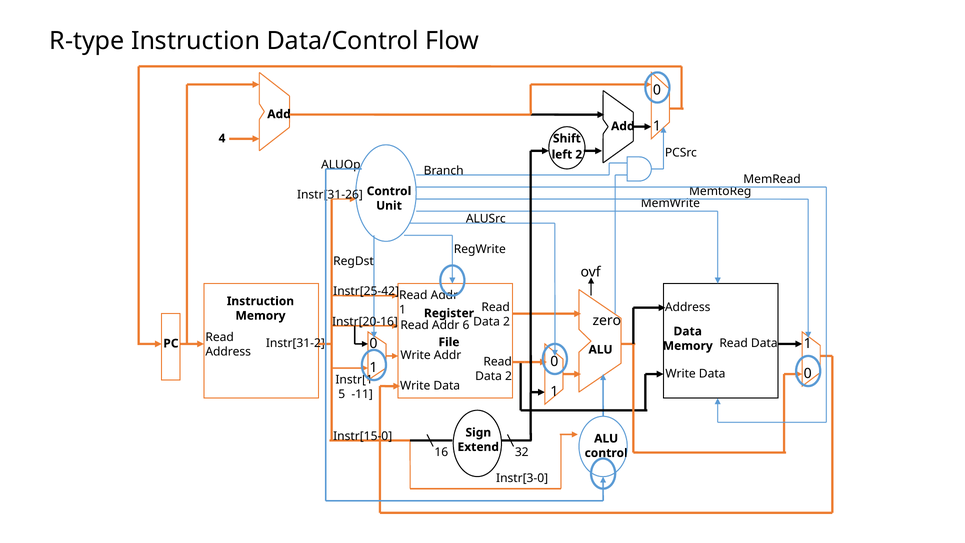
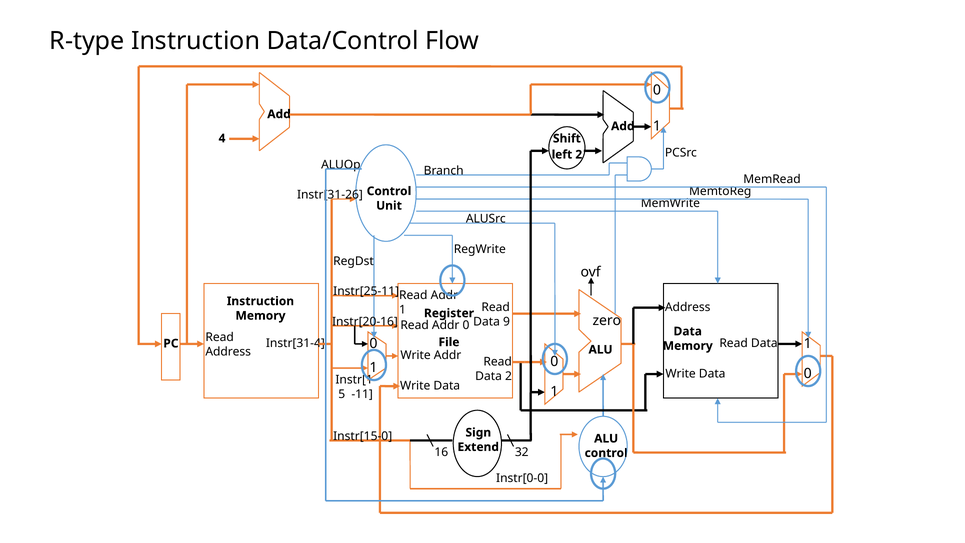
Instr[25-42: Instr[25-42 -> Instr[25-11
2 at (506, 322): 2 -> 9
Addr 6: 6 -> 0
Instr[31-2: Instr[31-2 -> Instr[31-4
Instr[3-0: Instr[3-0 -> Instr[0-0
